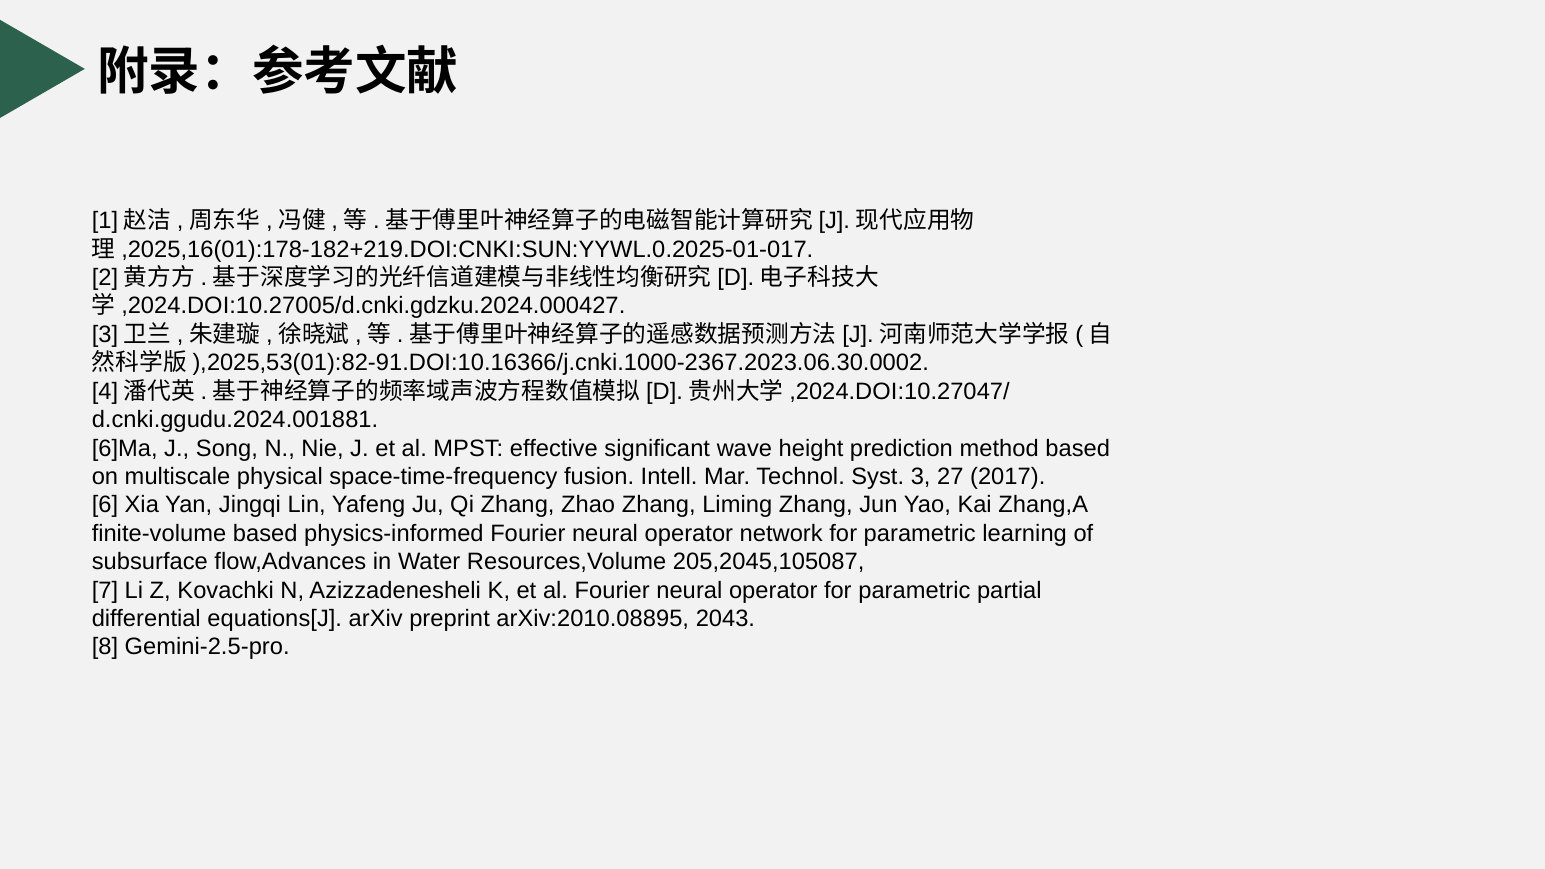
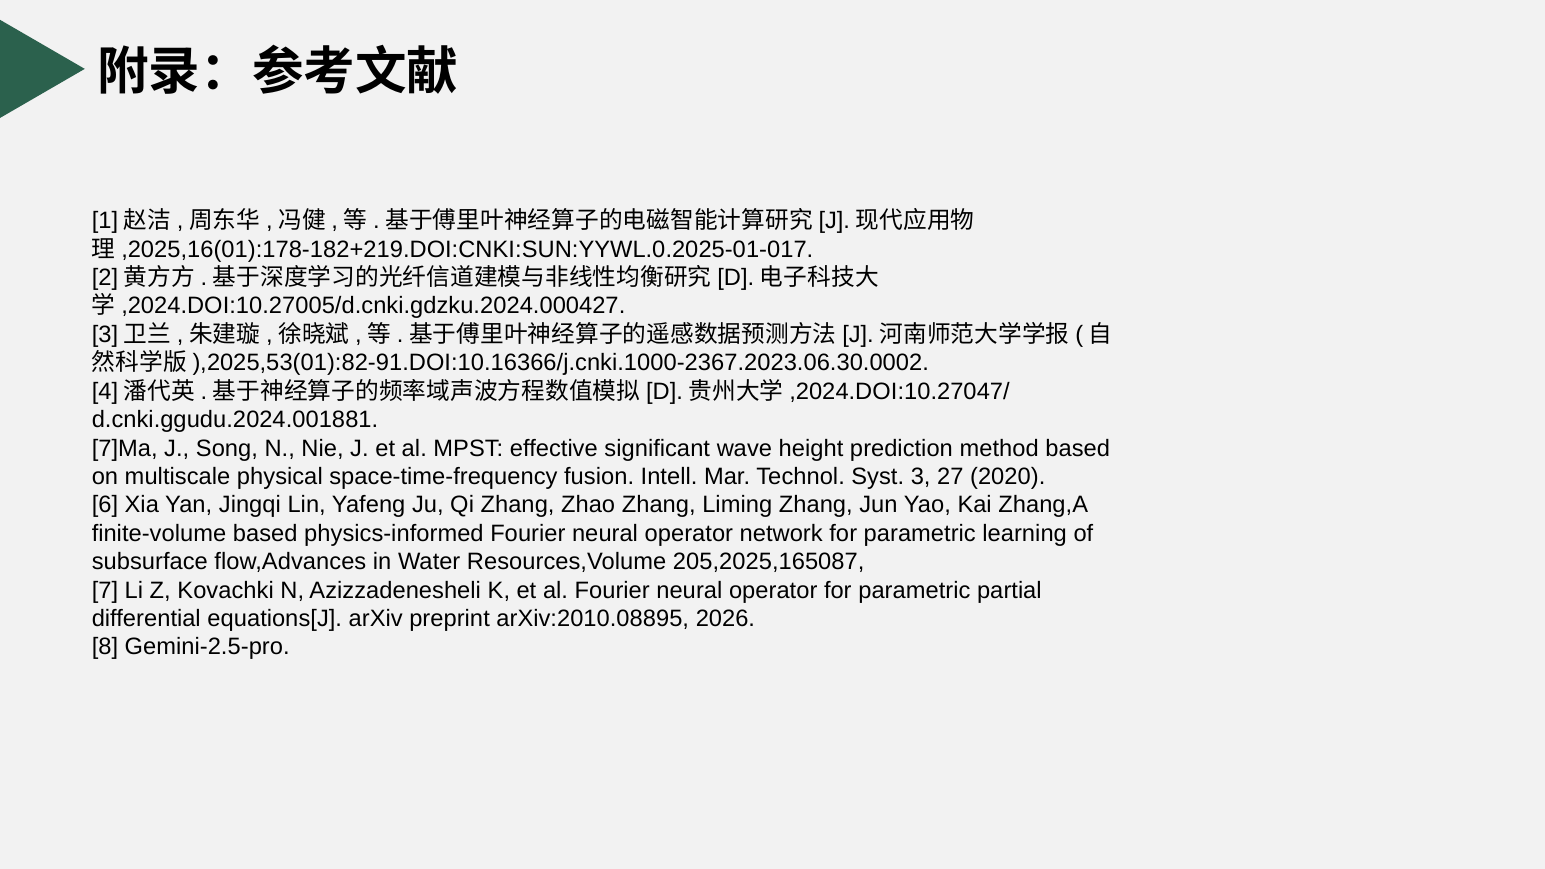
6]Ma: 6]Ma -> 7]Ma
2017: 2017 -> 2020
205,2045,105087: 205,2045,105087 -> 205,2025,165087
2043: 2043 -> 2026
